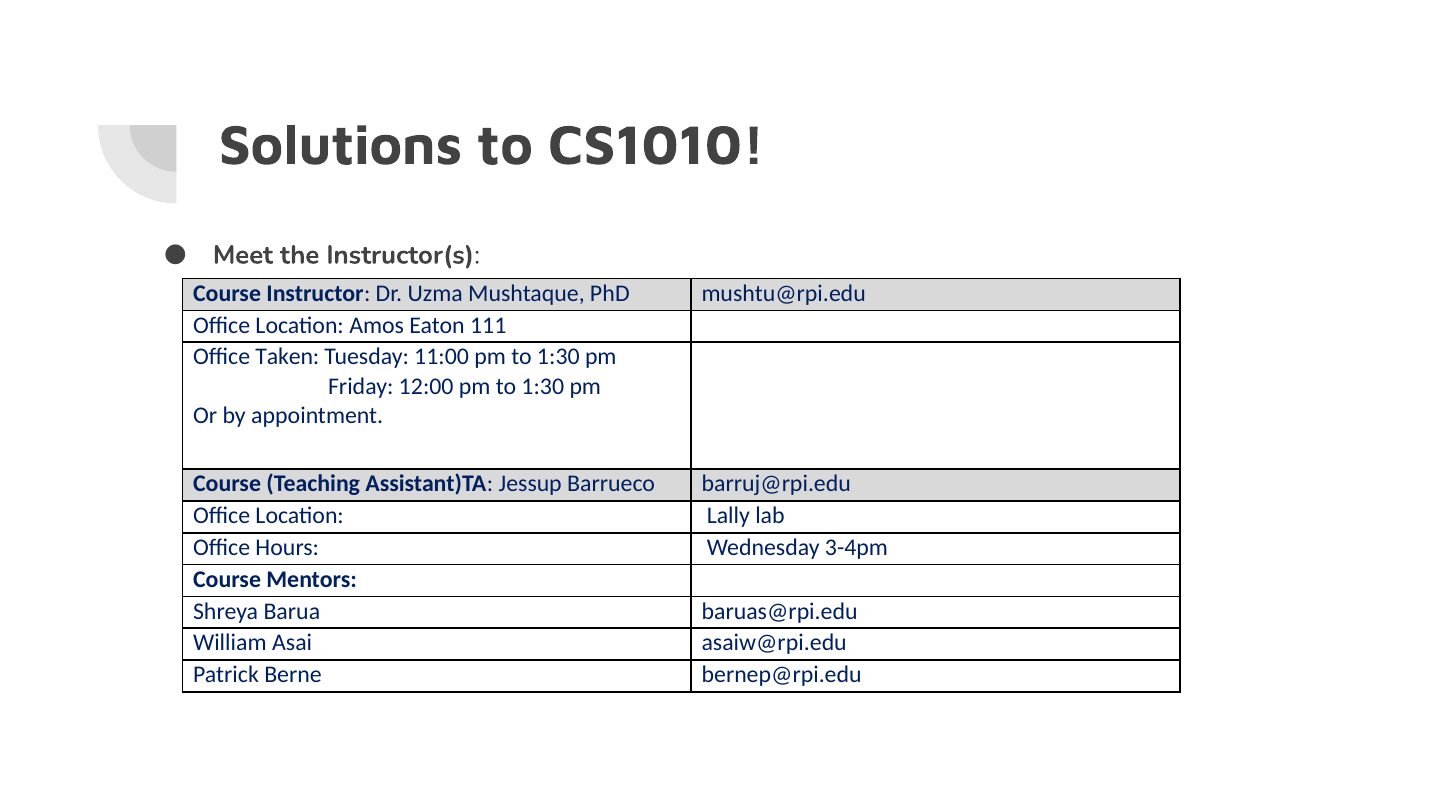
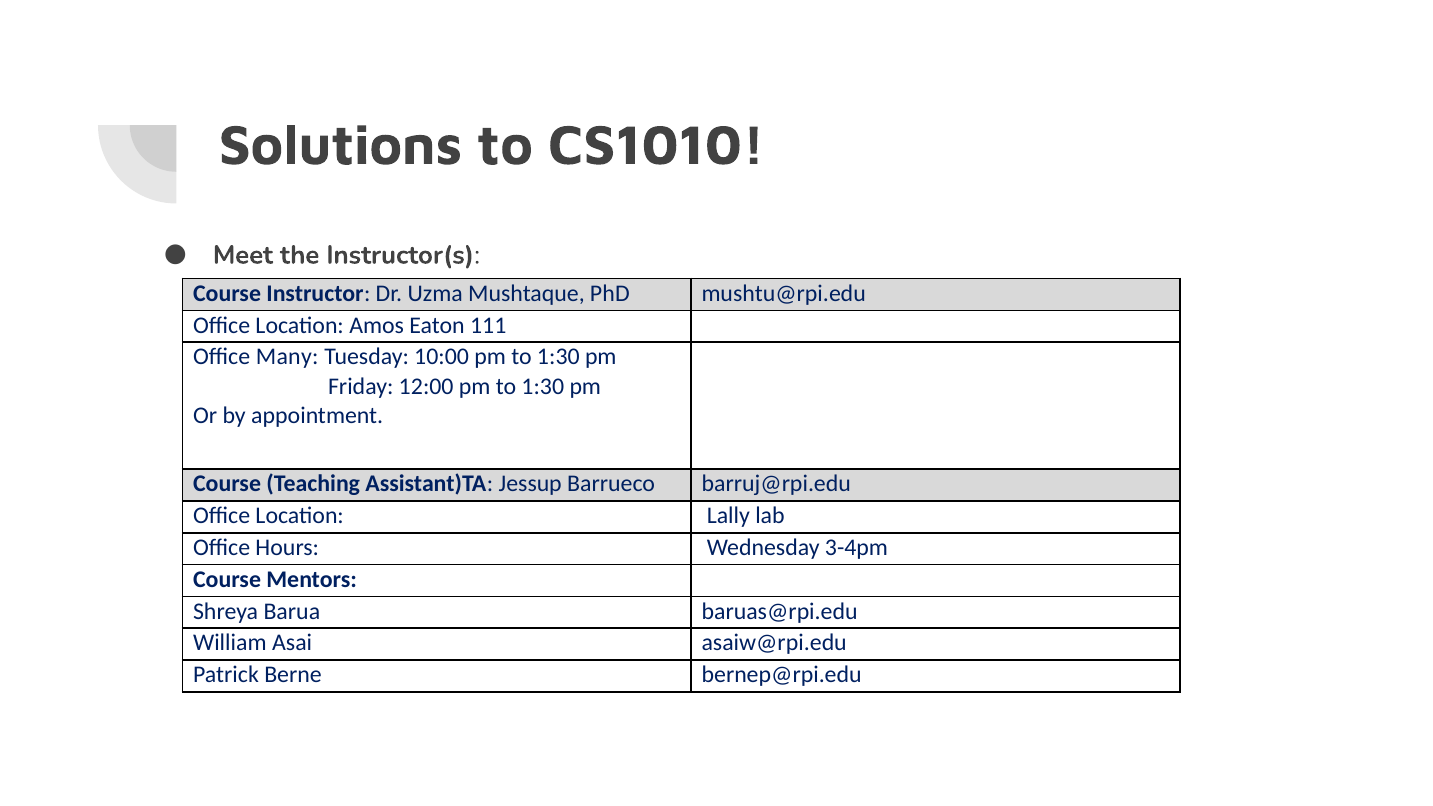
Taken: Taken -> Many
11:00: 11:00 -> 10:00
